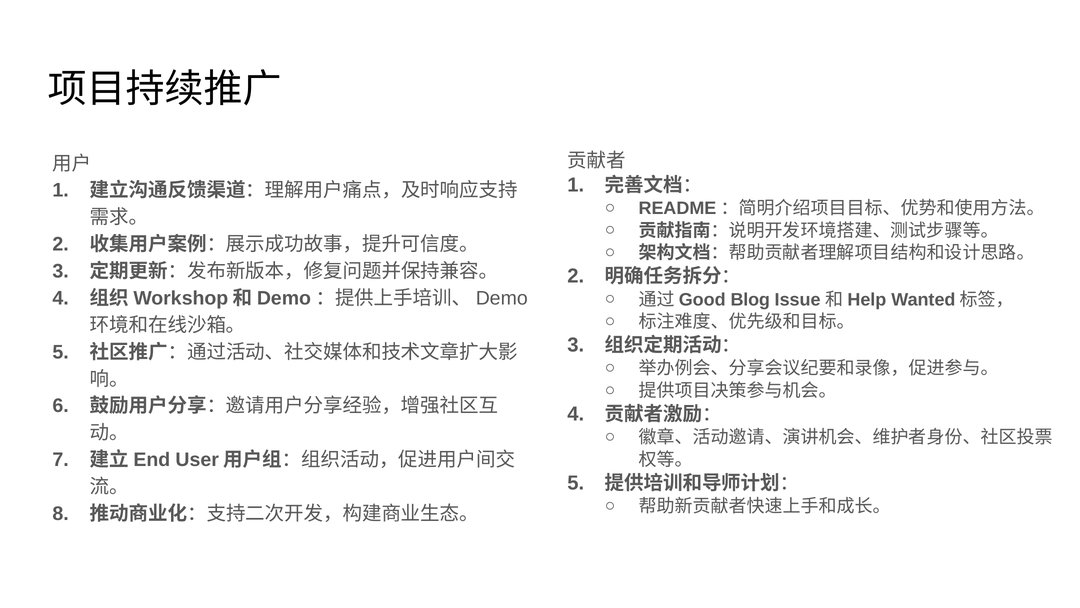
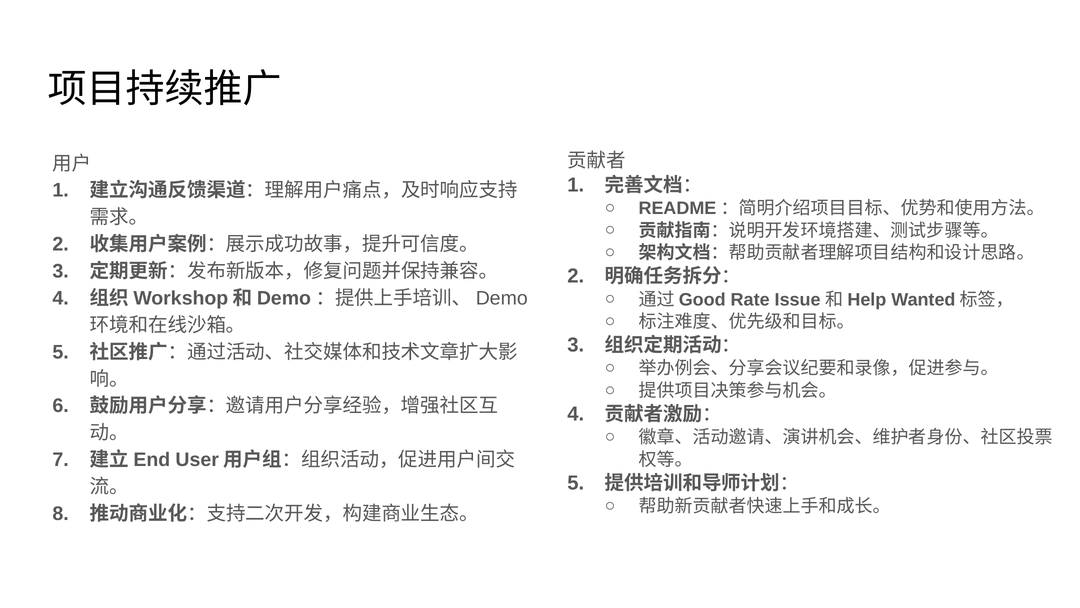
Blog: Blog -> Rate
